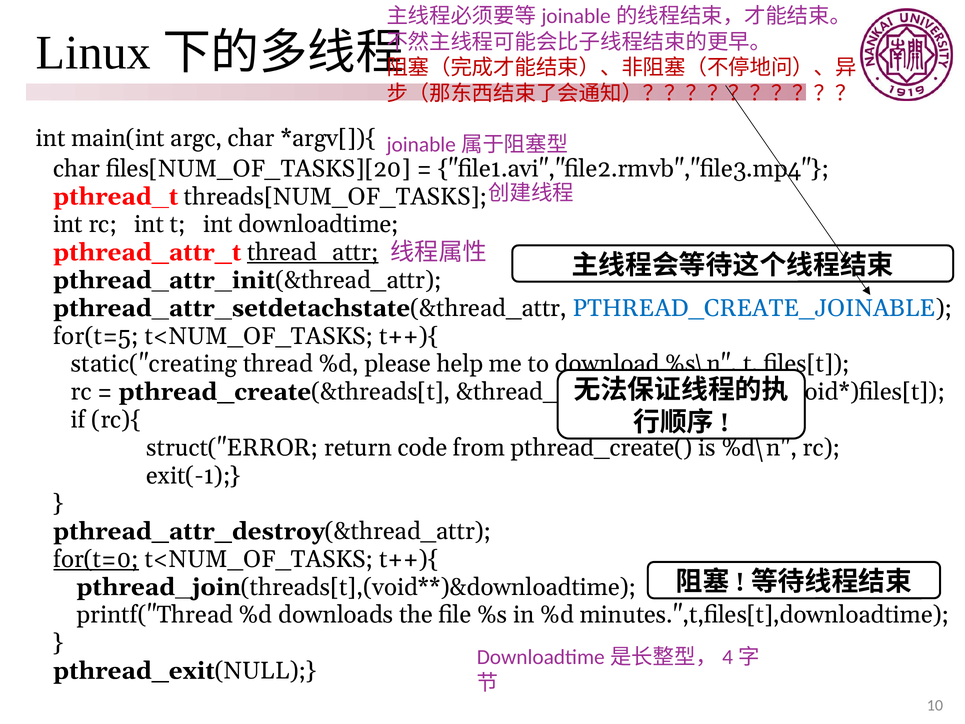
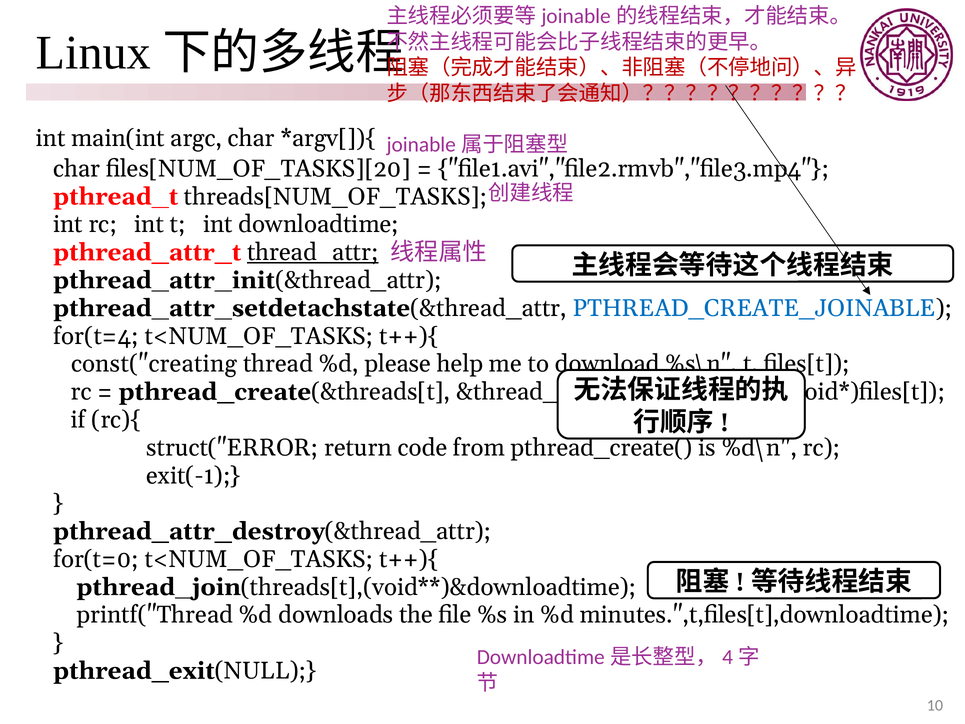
for(t=5: for(t=5 -> for(t=4
static("creating: static("creating -> const("creating
for(t=0 underline: present -> none
